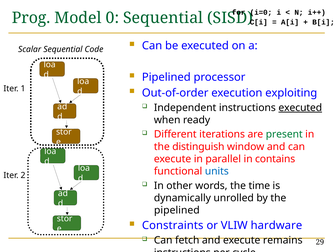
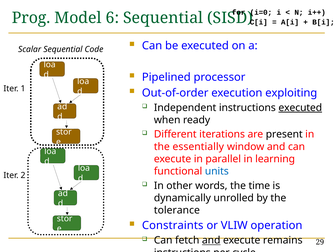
0: 0 -> 6
present colour: green -> black
distinguish: distinguish -> essentially
contains: contains -> learning
pipelined at (177, 210): pipelined -> tolerance
hardware: hardware -> operation
and at (211, 240) underline: none -> present
